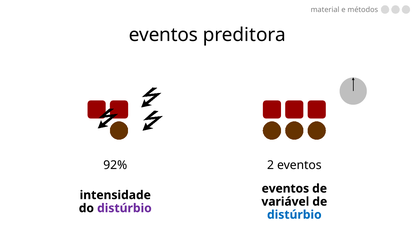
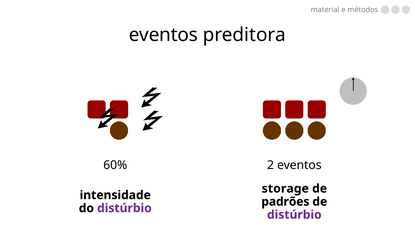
92%: 92% -> 60%
eventos at (285, 188): eventos -> storage
variável: variável -> padrões
distúrbio at (294, 214) colour: blue -> purple
